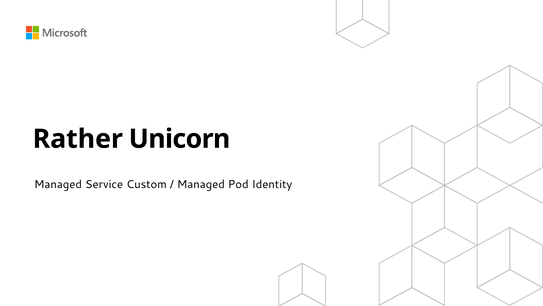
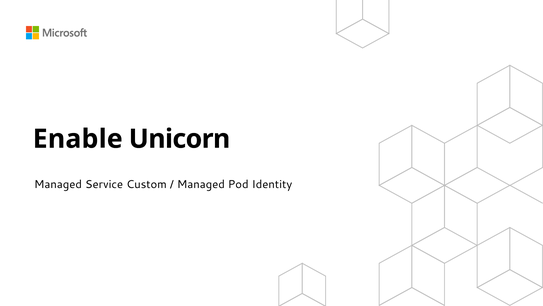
Rather: Rather -> Enable
